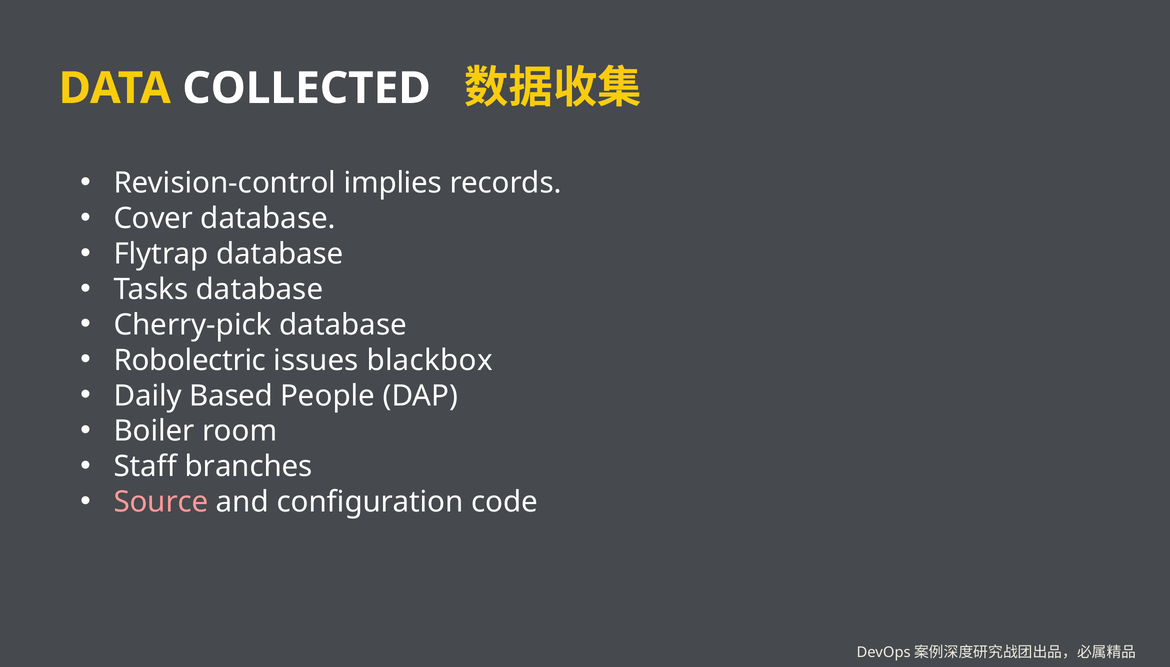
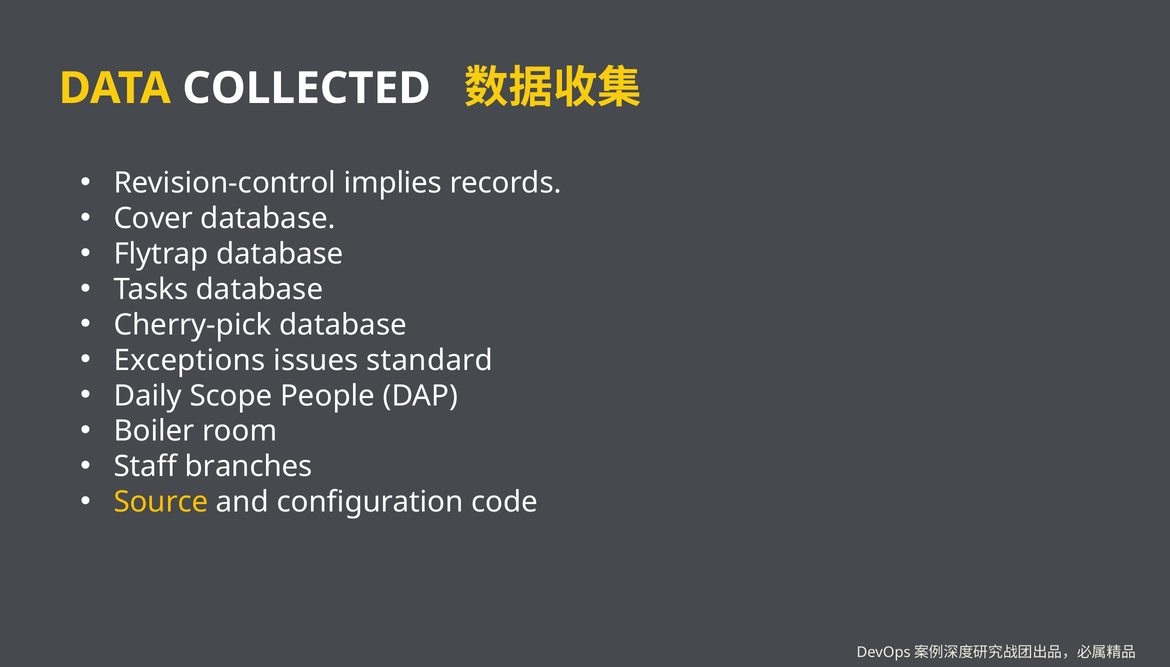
Robolectric: Robolectric -> Exceptions
blackbox: blackbox -> standard
Based: Based -> Scope
Source colour: pink -> yellow
